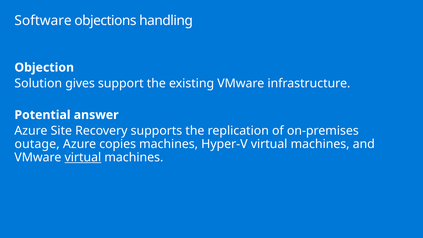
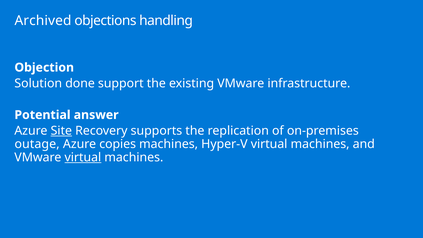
Software: Software -> Archived
gives: gives -> done
Site underline: none -> present
